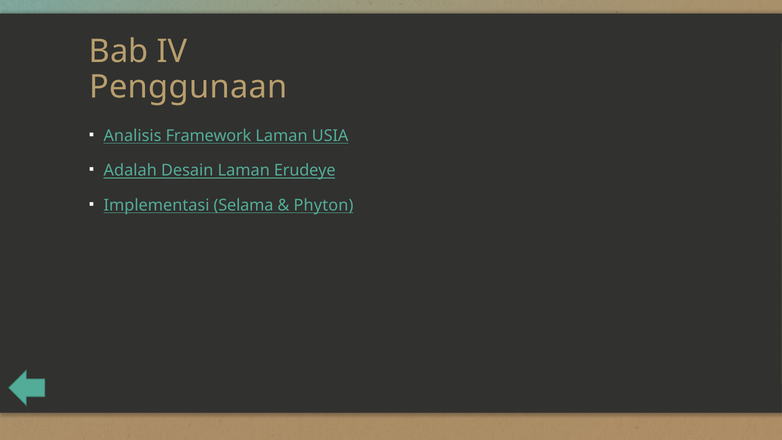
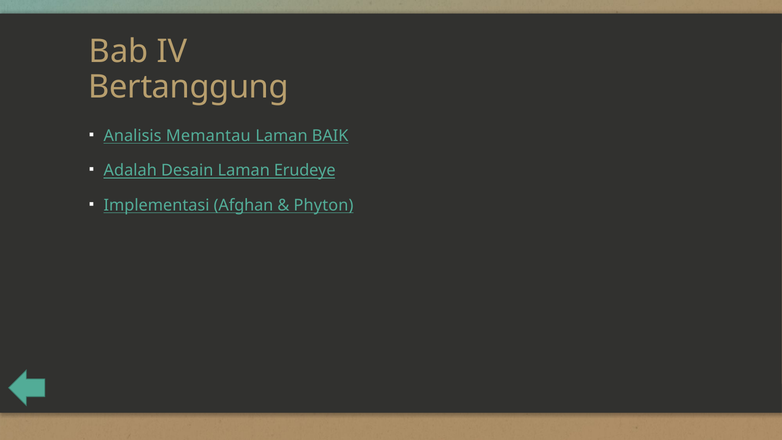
Penggunaan: Penggunaan -> Bertanggung
Framework: Framework -> Memantau
USIA: USIA -> BAIK
Selama: Selama -> Afghan
